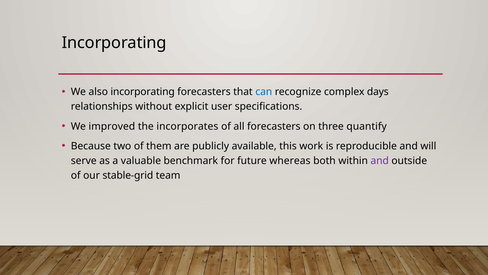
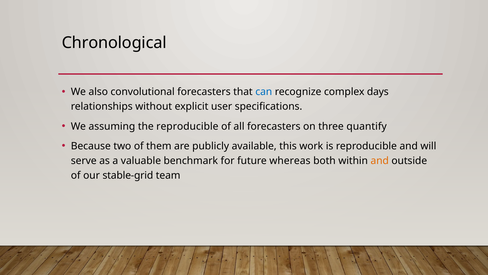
Incorporating at (114, 43): Incorporating -> Chronological
also incorporating: incorporating -> convolutional
improved: improved -> assuming
the incorporates: incorporates -> reproducible
and at (380, 161) colour: purple -> orange
